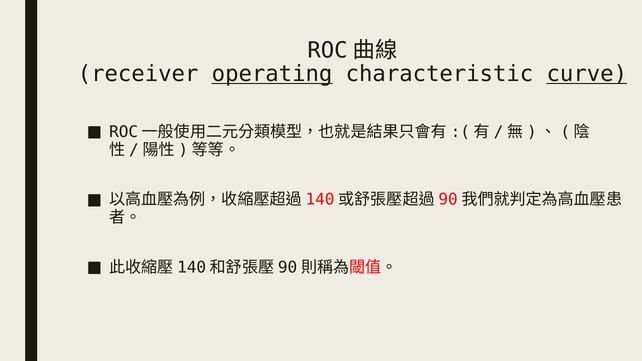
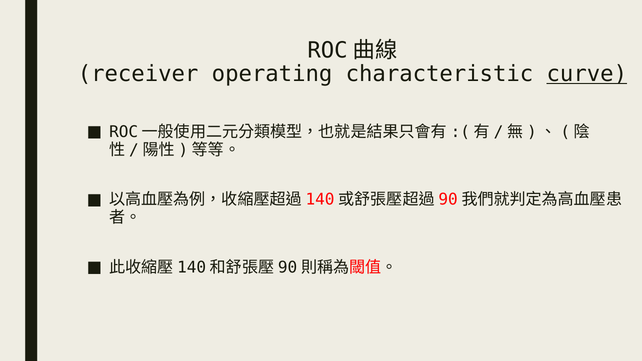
operating underline: present -> none
